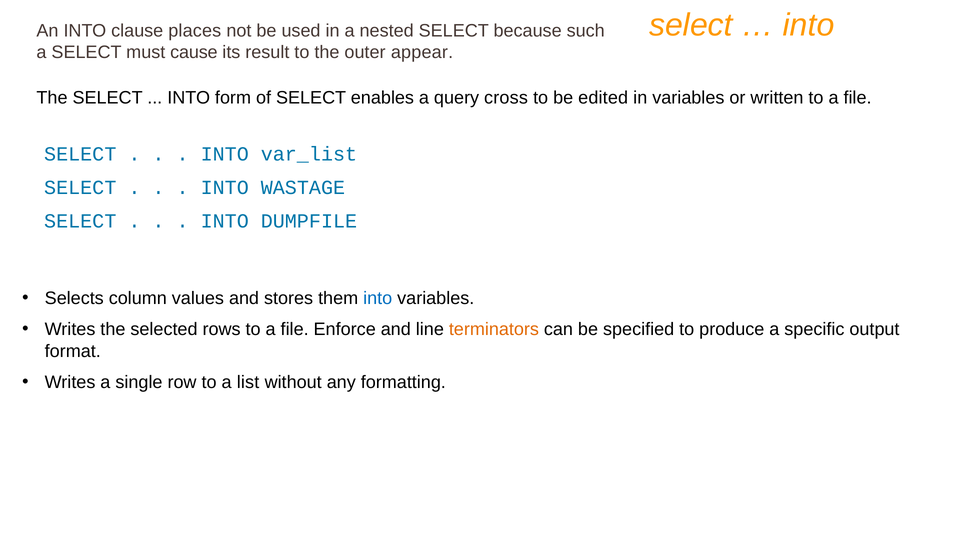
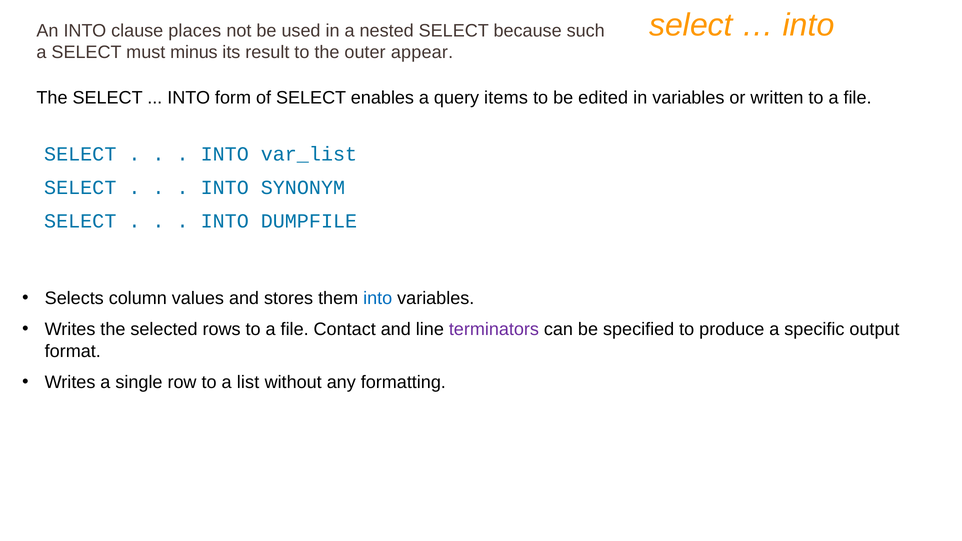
cause: cause -> minus
cross: cross -> items
WASTAGE: WASTAGE -> SYNONYM
Enforce: Enforce -> Contact
terminators colour: orange -> purple
